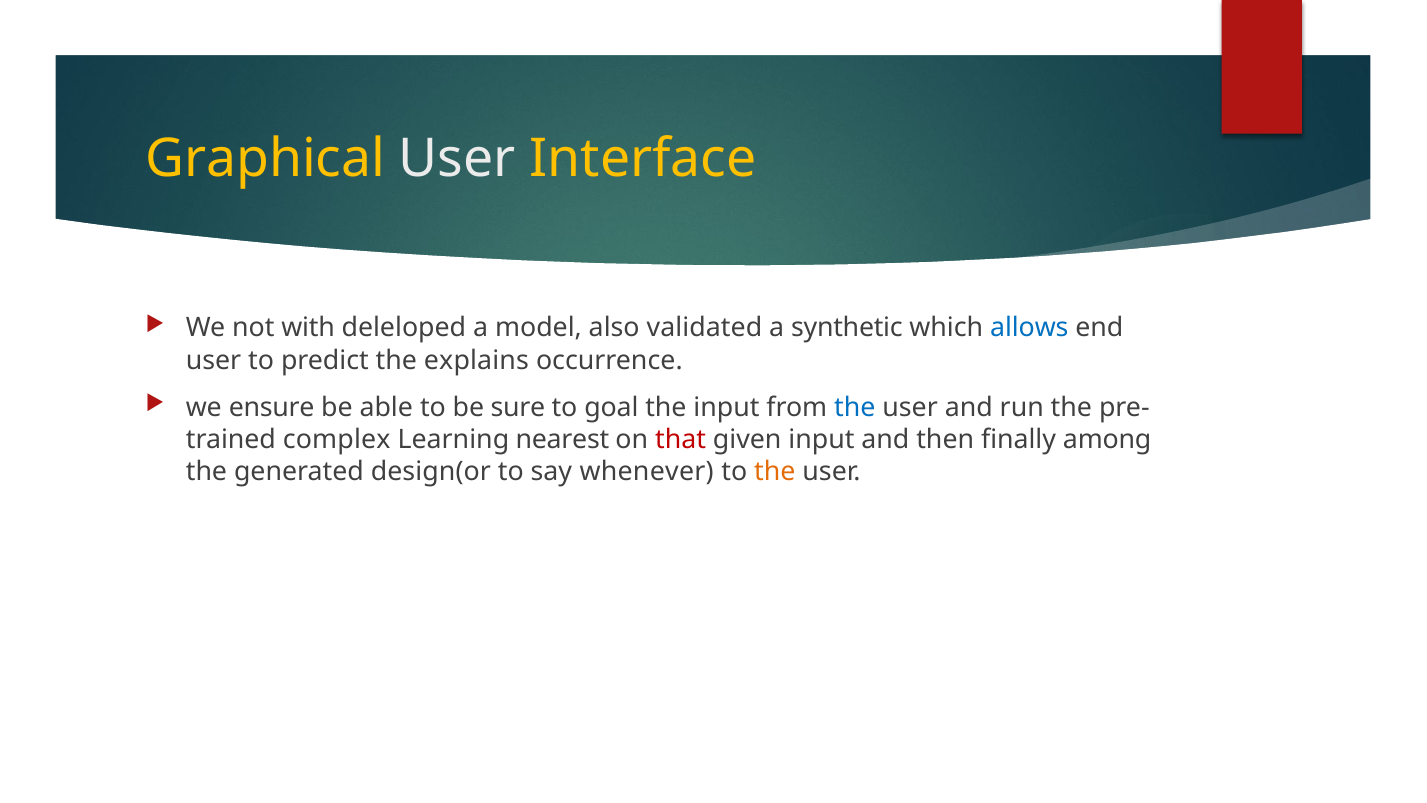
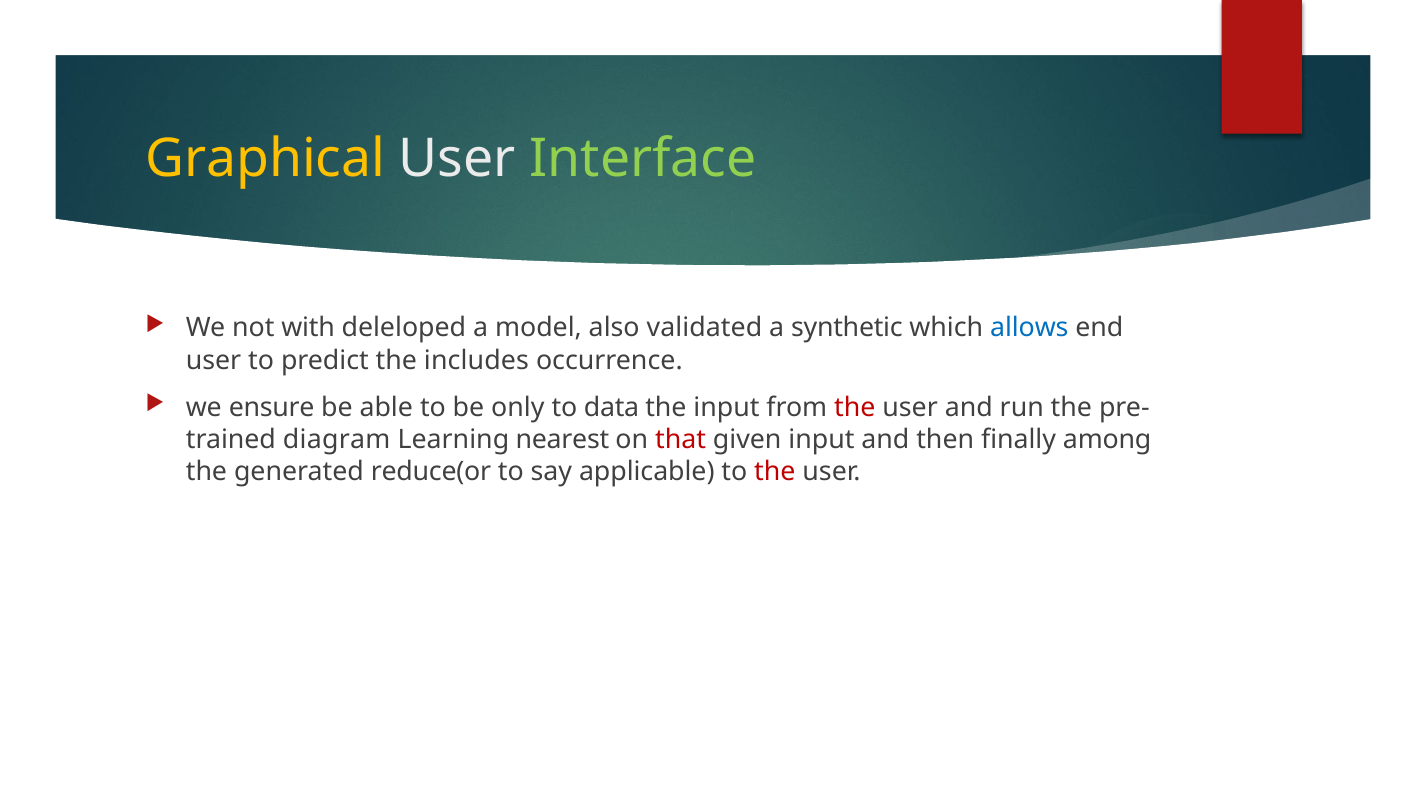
Interface colour: yellow -> light green
explains: explains -> includes
sure: sure -> only
goal: goal -> data
the at (855, 407) colour: blue -> red
complex: complex -> diagram
design(or: design(or -> reduce(or
whenever: whenever -> applicable
the at (775, 471) colour: orange -> red
